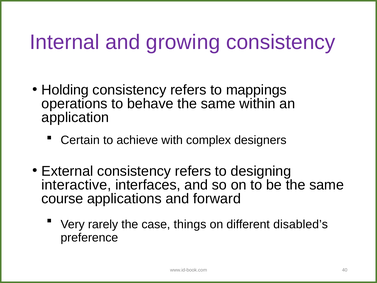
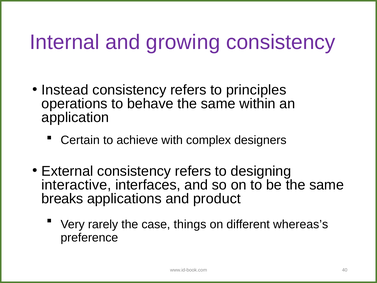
Holding: Holding -> Instead
mappings: mappings -> principles
course: course -> breaks
forward: forward -> product
disabled’s: disabled’s -> whereas’s
